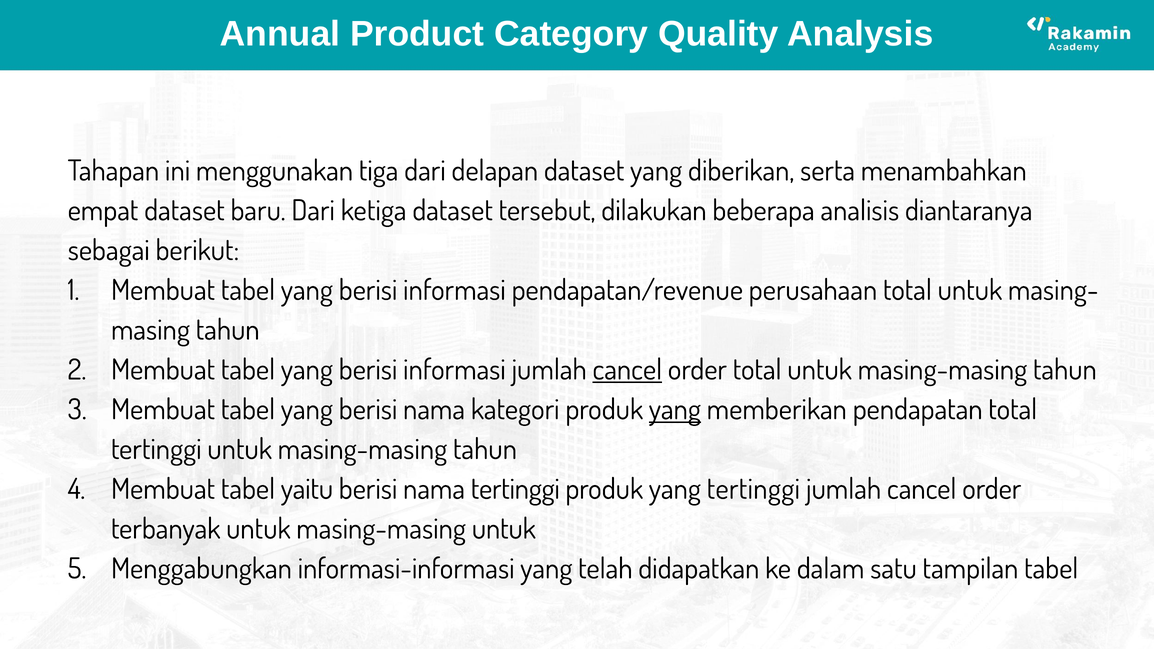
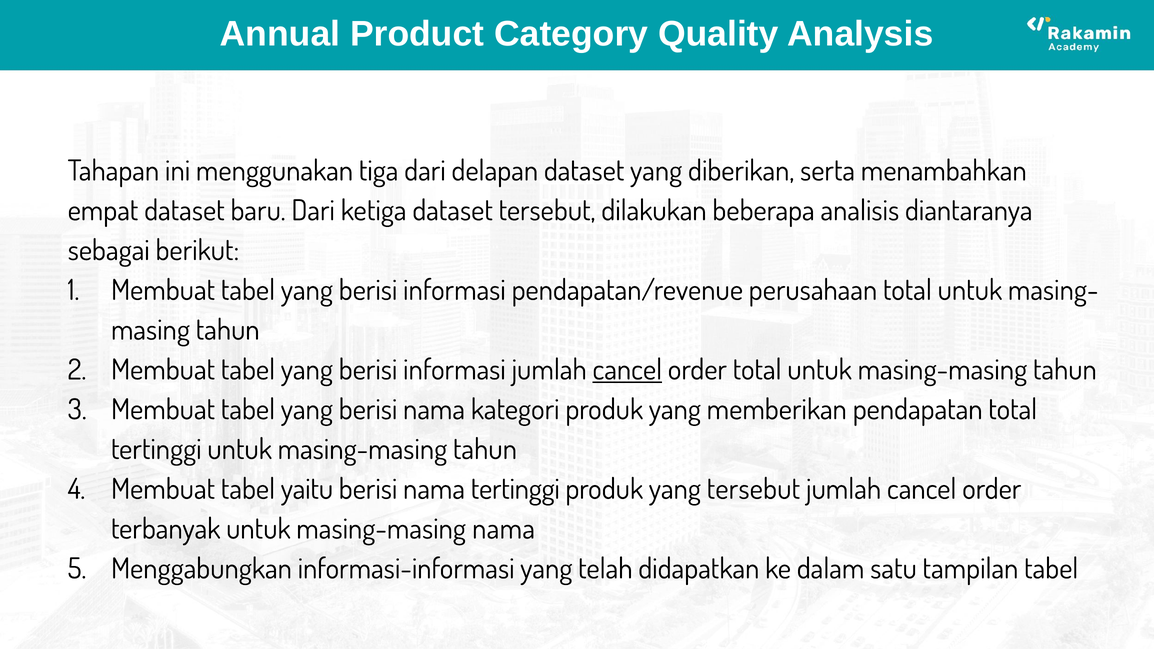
yang at (675, 410) underline: present -> none
yang tertinggi: tertinggi -> tersebut
masing-masing untuk: untuk -> nama
